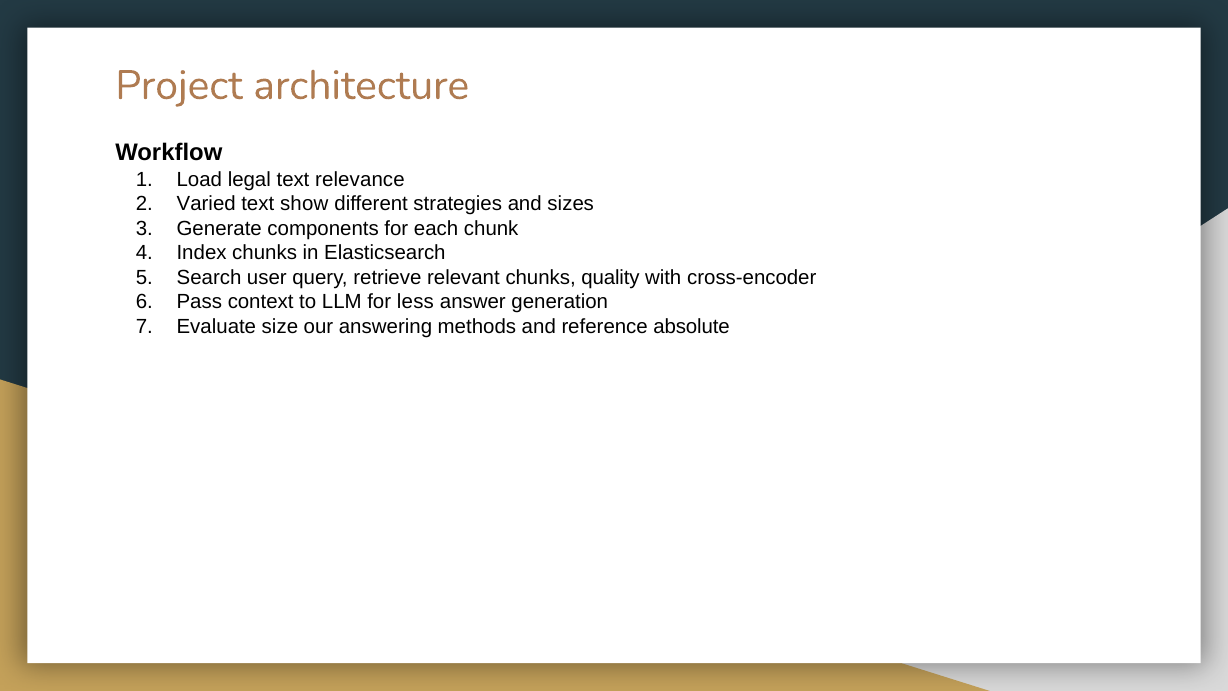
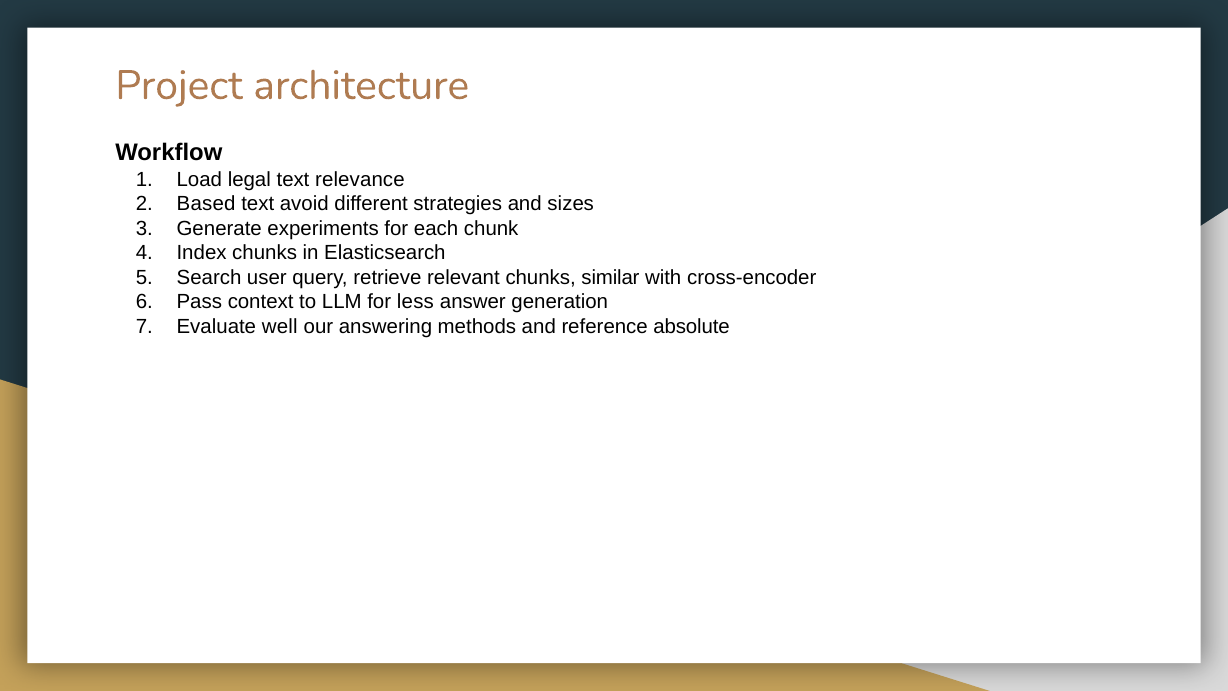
Varied: Varied -> Based
show: show -> avoid
components: components -> experiments
quality: quality -> similar
size: size -> well
